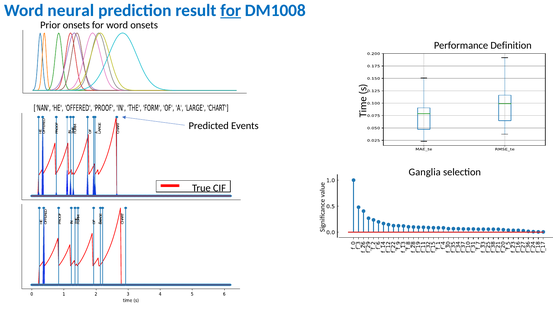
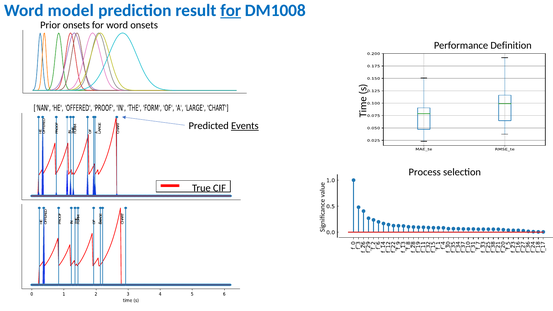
neural: neural -> model
Events underline: none -> present
Ganglia: Ganglia -> Process
